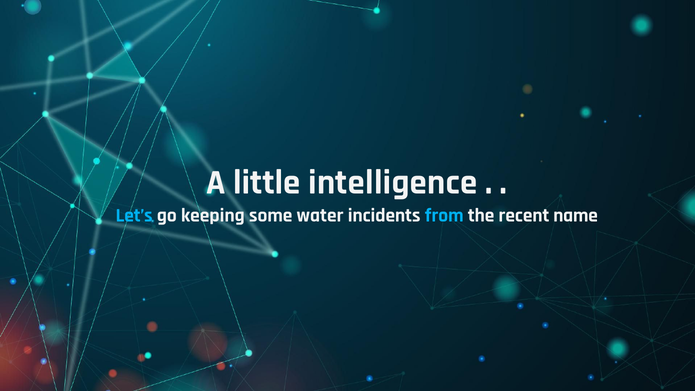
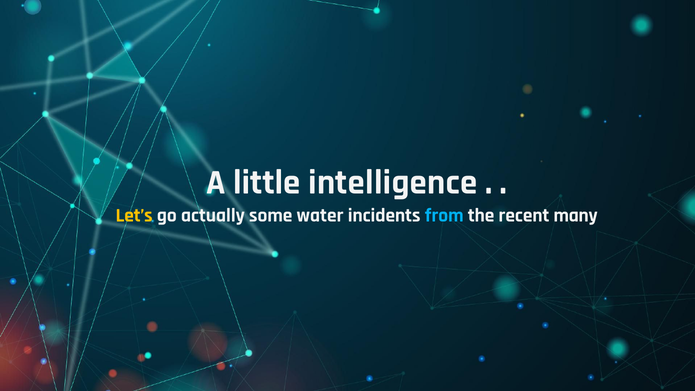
Let’s colour: light blue -> yellow
keeping: keeping -> actually
name: name -> many
